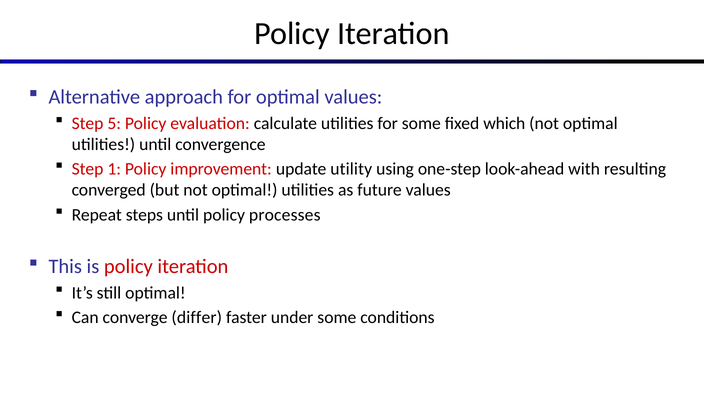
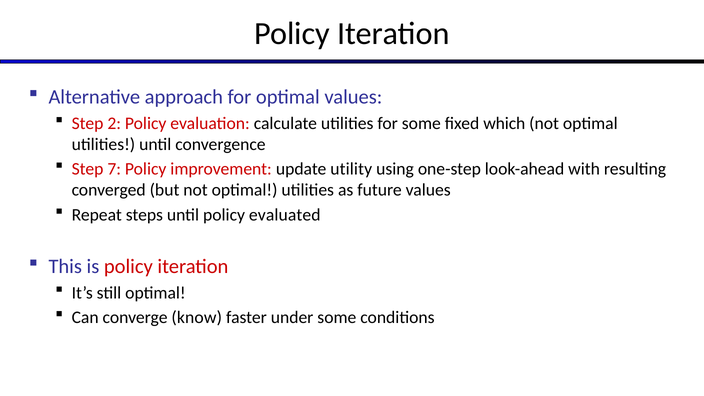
5: 5 -> 2
1: 1 -> 7
processes: processes -> evaluated
differ: differ -> know
